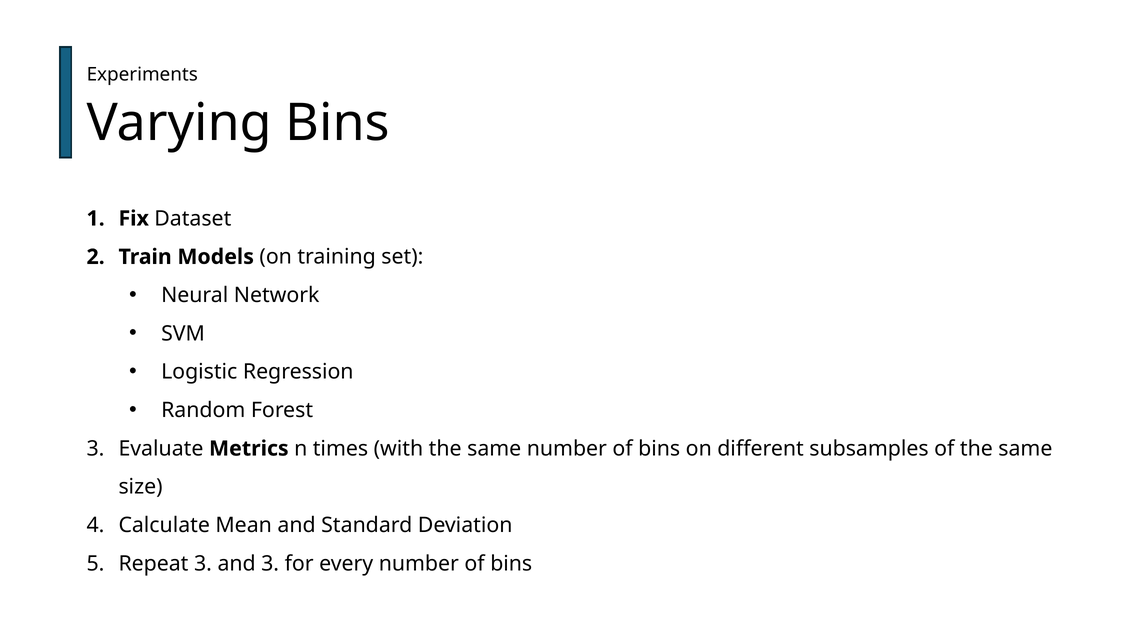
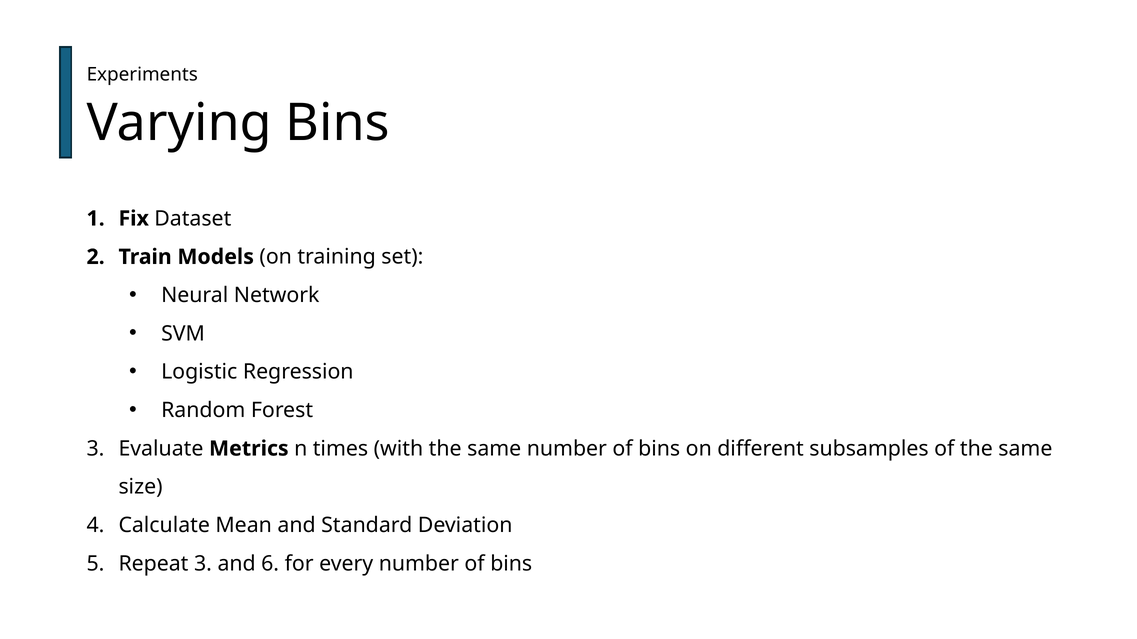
and 3: 3 -> 6
